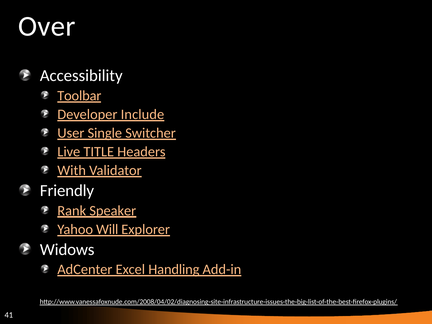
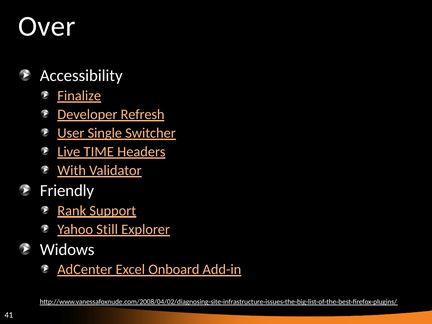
Toolbar: Toolbar -> Finalize
Include: Include -> Refresh
TITLE: TITLE -> TIME
Speaker: Speaker -> Support
Will: Will -> Still
Handling: Handling -> Onboard
